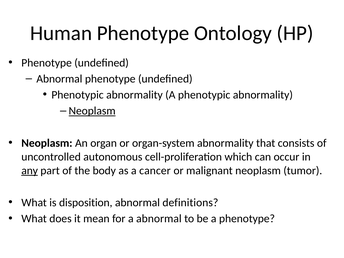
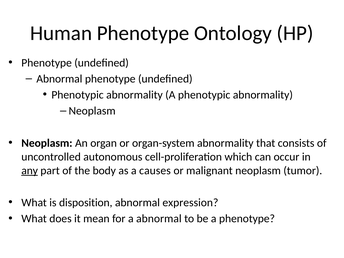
Neoplasm at (92, 111) underline: present -> none
cancer: cancer -> causes
definitions: definitions -> expression
